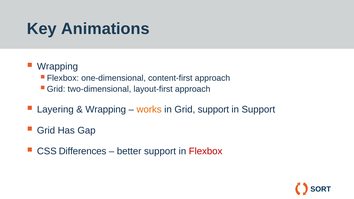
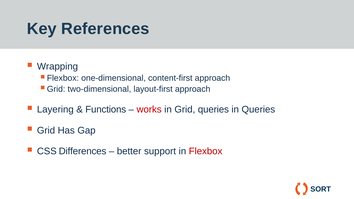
Animations: Animations -> References
Wrapping at (106, 110): Wrapping -> Functions
works colour: orange -> red
Grid support: support -> queries
in Support: Support -> Queries
